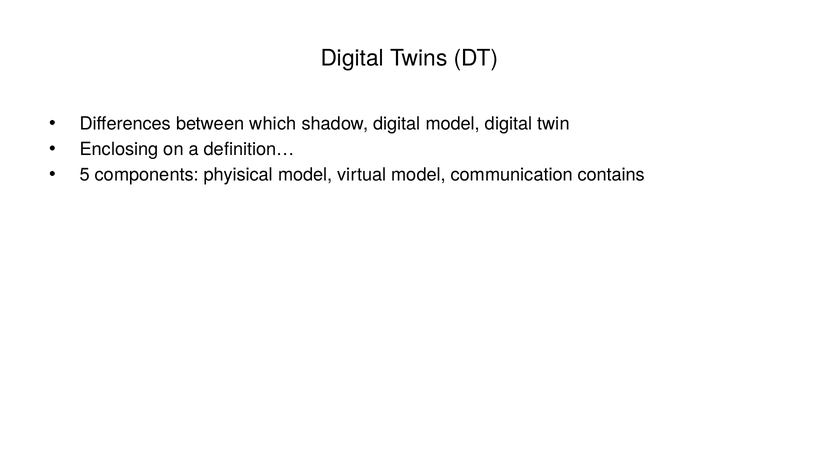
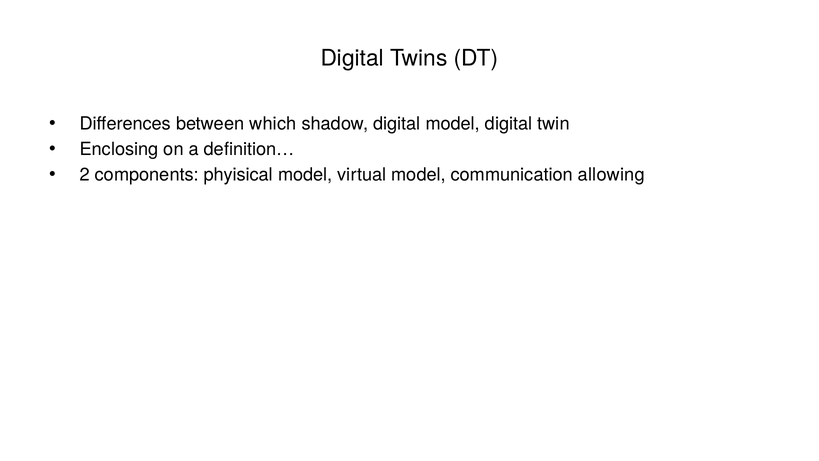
5: 5 -> 2
contains: contains -> allowing
